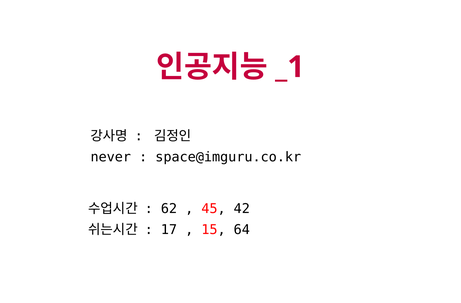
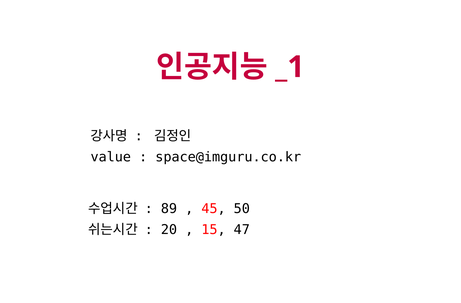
never: never -> value
62: 62 -> 89
42: 42 -> 50
17: 17 -> 20
64: 64 -> 47
